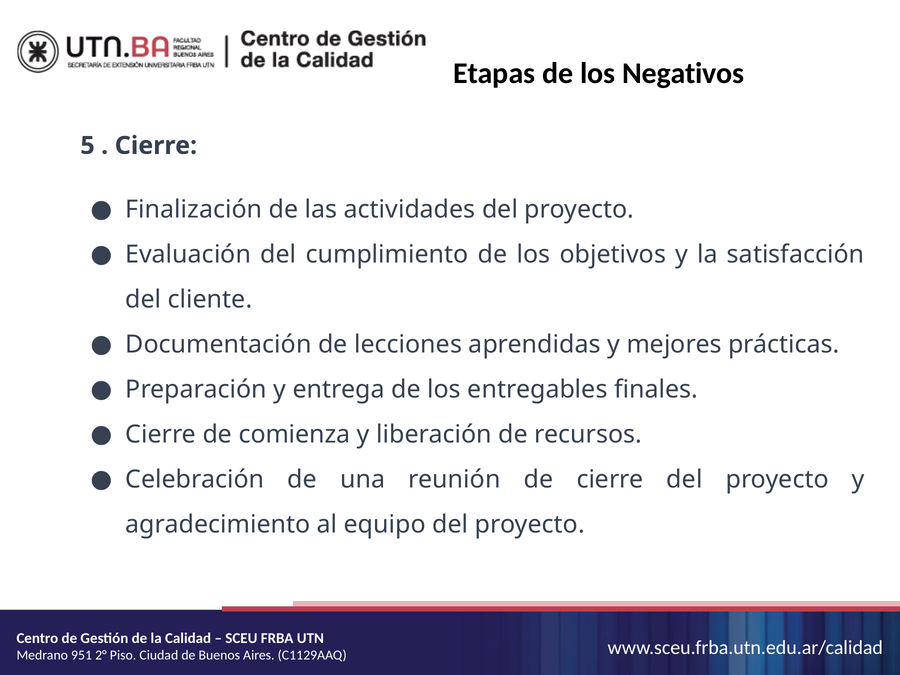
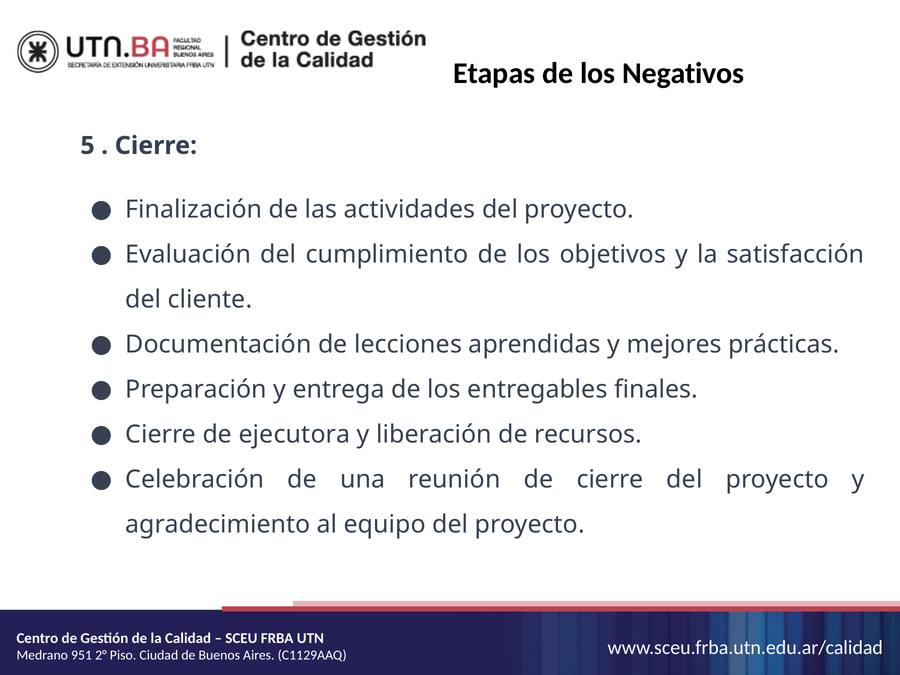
comienza: comienza -> ejecutora
